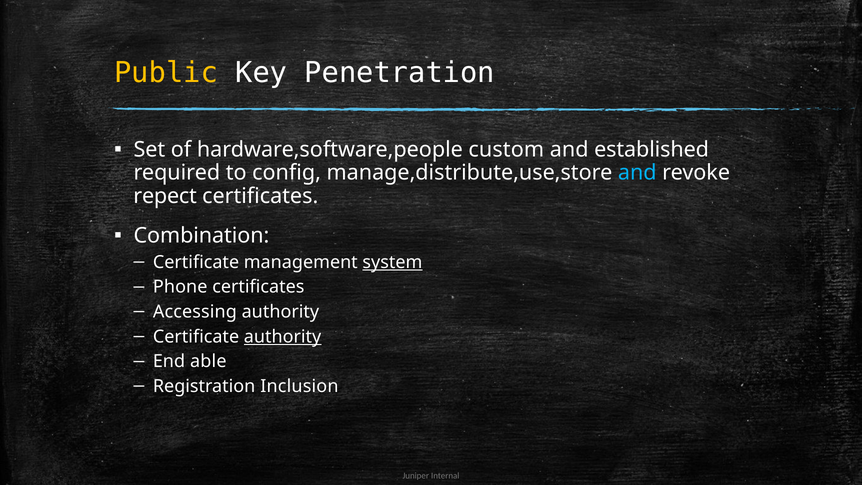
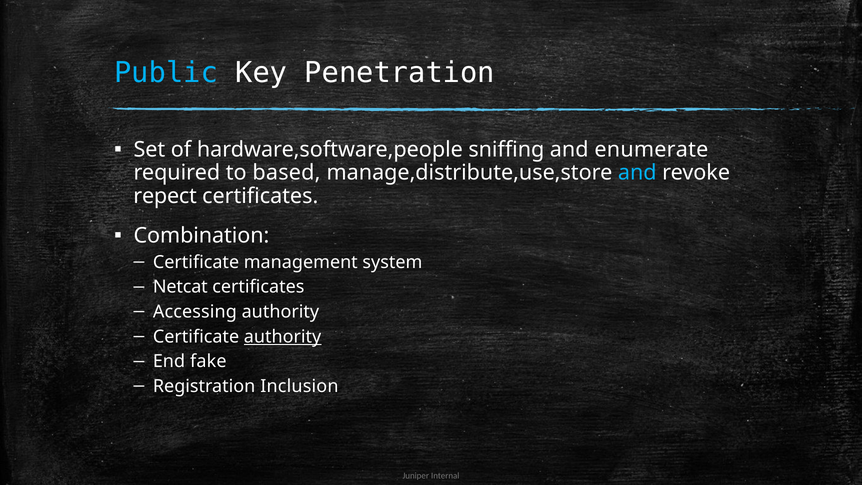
Public colour: yellow -> light blue
custom: custom -> sniffing
established: established -> enumerate
config: config -> based
system underline: present -> none
Phone: Phone -> Netcat
able: able -> fake
